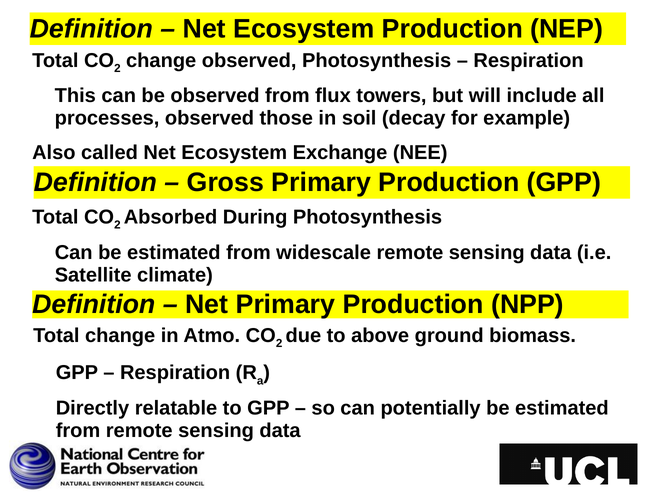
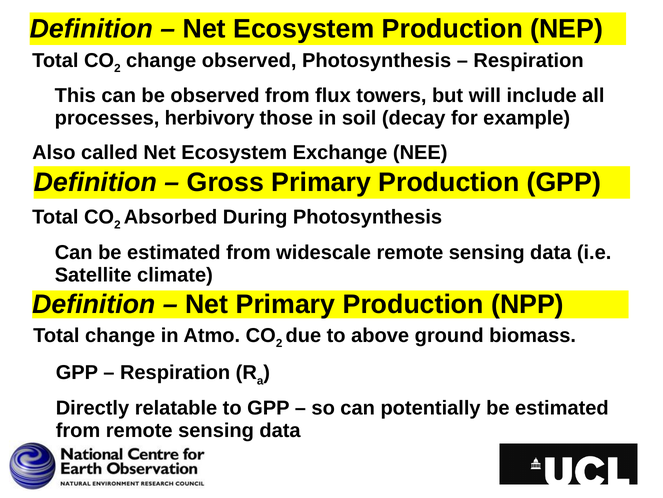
processes observed: observed -> herbivory
